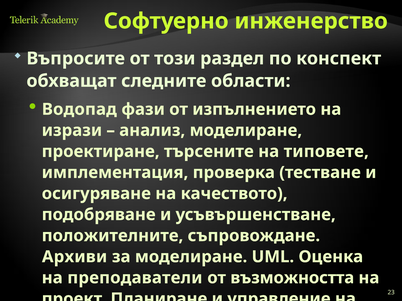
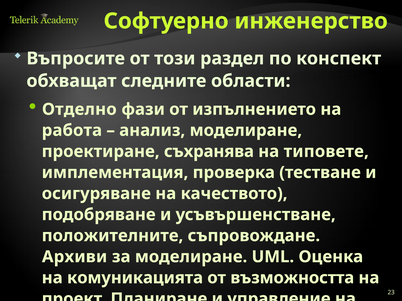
Водопад: Водопад -> Отделно
изрази: изрази -> работа
търсените: търсените -> съхранява
преподаватели: преподаватели -> комуникацията
